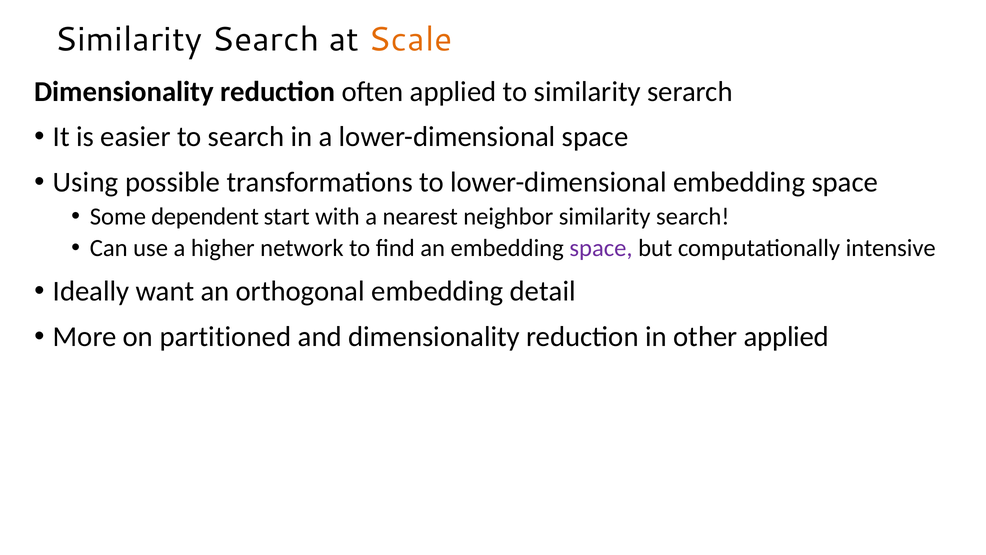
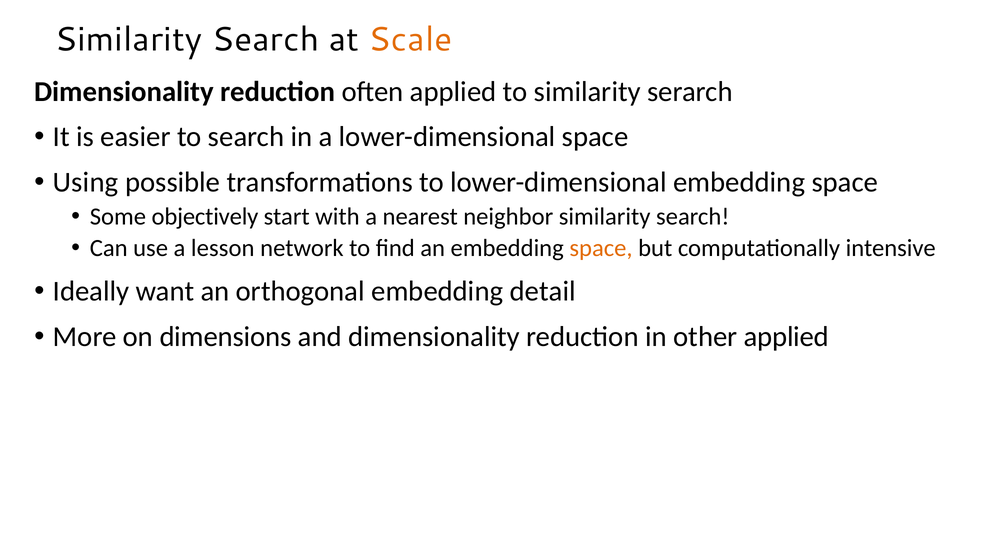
dependent: dependent -> objectively
higher: higher -> lesson
space at (601, 248) colour: purple -> orange
partitioned: partitioned -> dimensions
